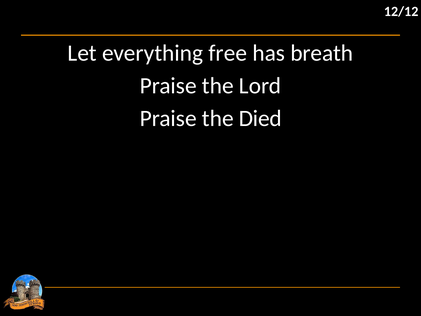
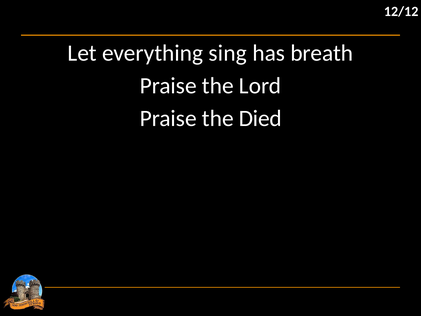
free: free -> sing
